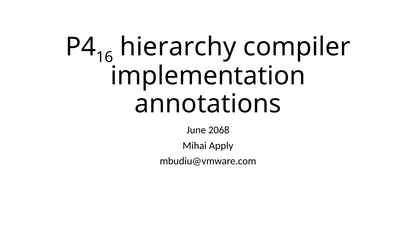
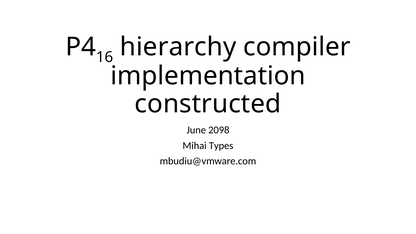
annotations: annotations -> constructed
2068: 2068 -> 2098
Apply: Apply -> Types
